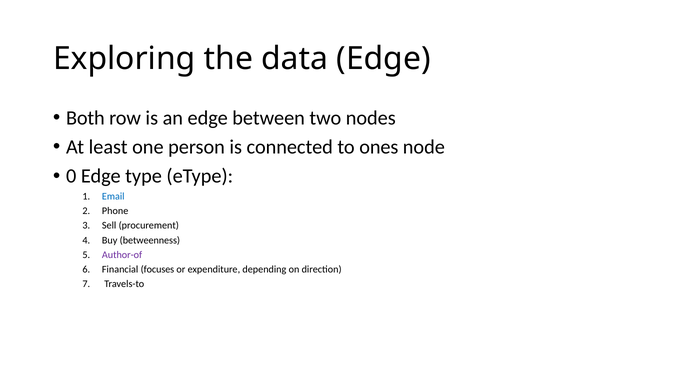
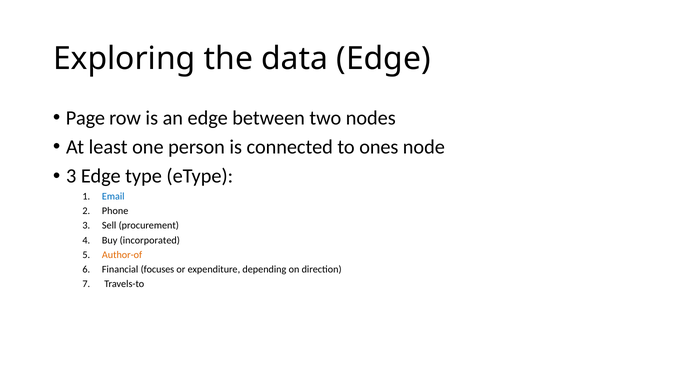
Both: Both -> Page
0 at (71, 176): 0 -> 3
betweenness: betweenness -> incorporated
Author-of colour: purple -> orange
